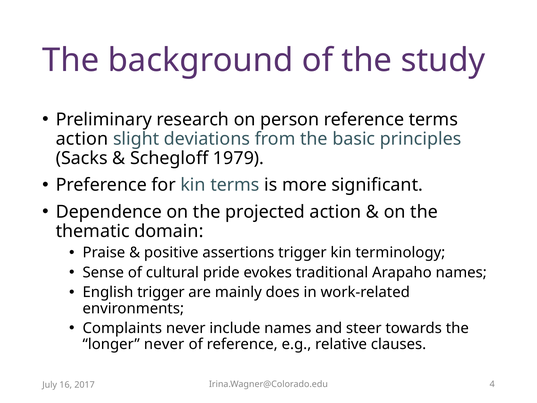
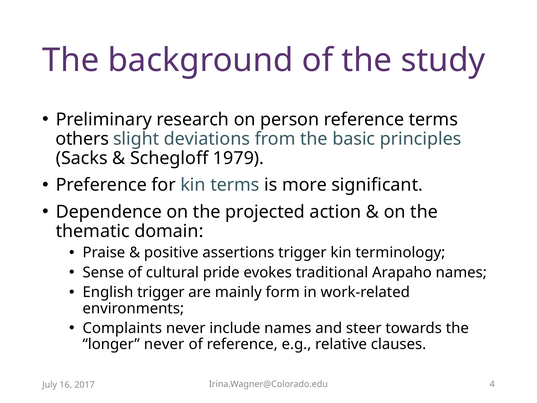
action at (82, 139): action -> others
does: does -> form
